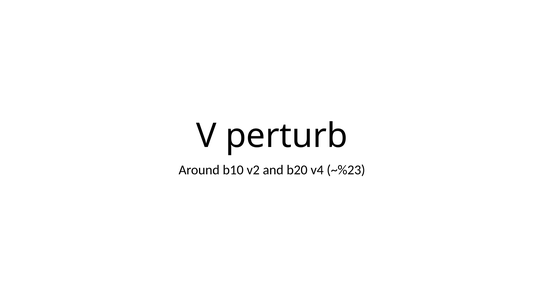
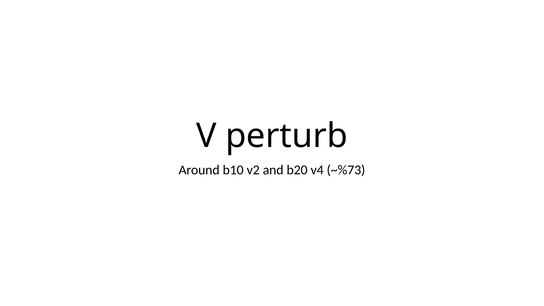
~%23: ~%23 -> ~%73
